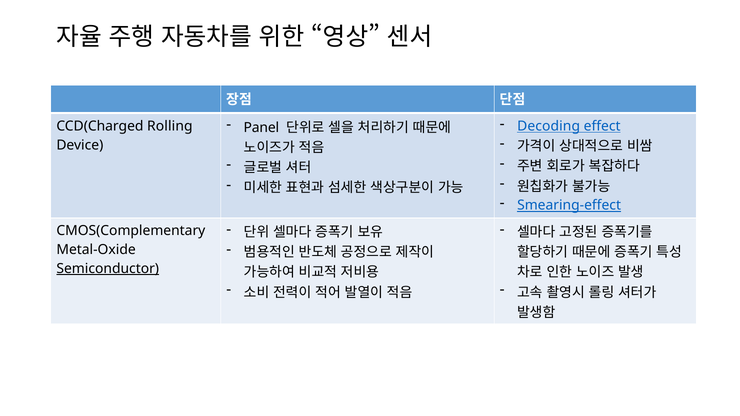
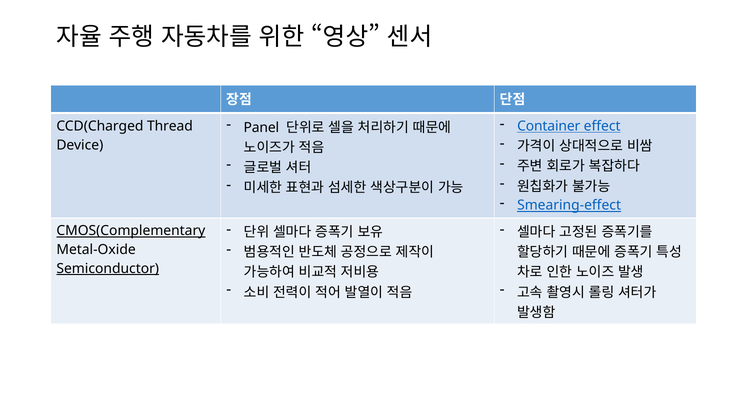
Decoding: Decoding -> Container
Rolling: Rolling -> Thread
CMOS(Complementary underline: none -> present
